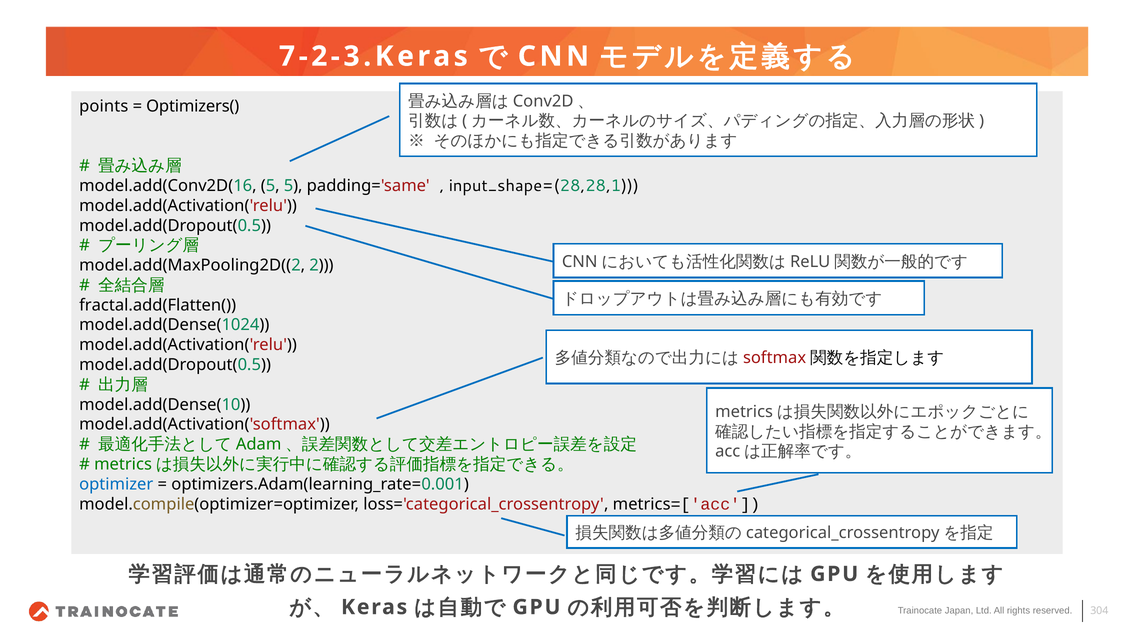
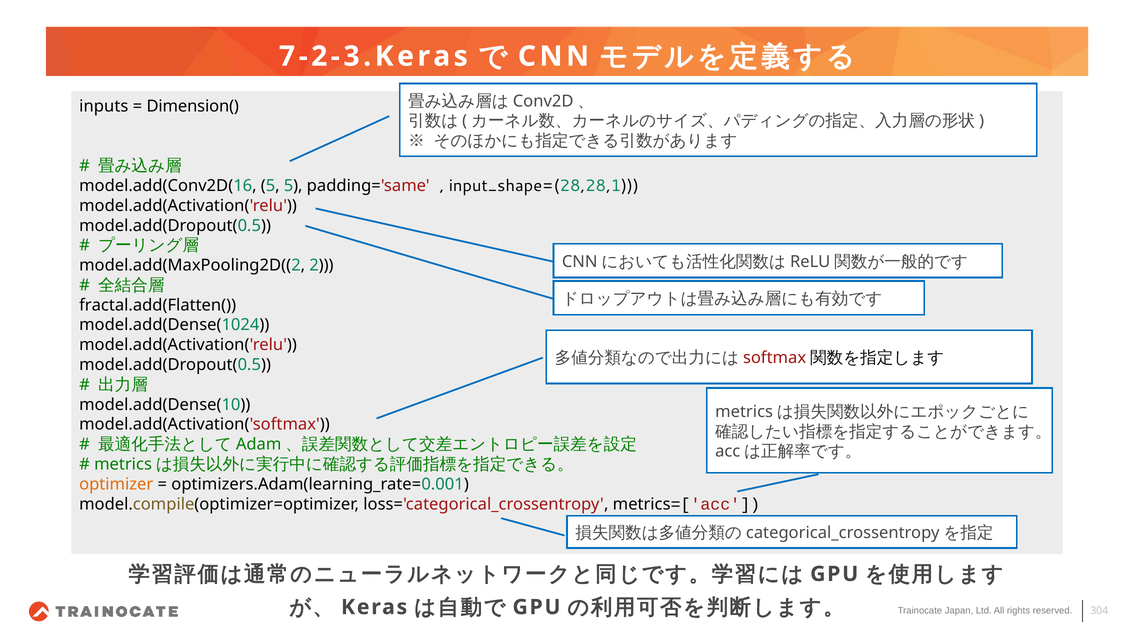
points: points -> inputs
Optimizers(: Optimizers( -> Dimension(
optimizer colour: blue -> orange
